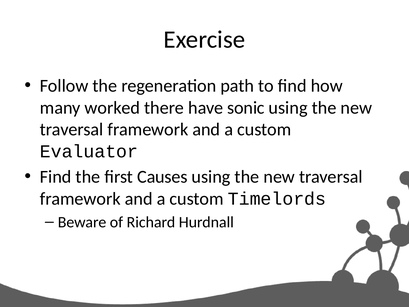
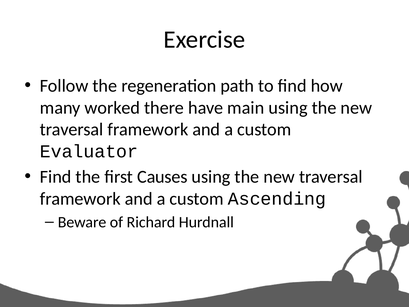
sonic: sonic -> main
Timelords: Timelords -> Ascending
